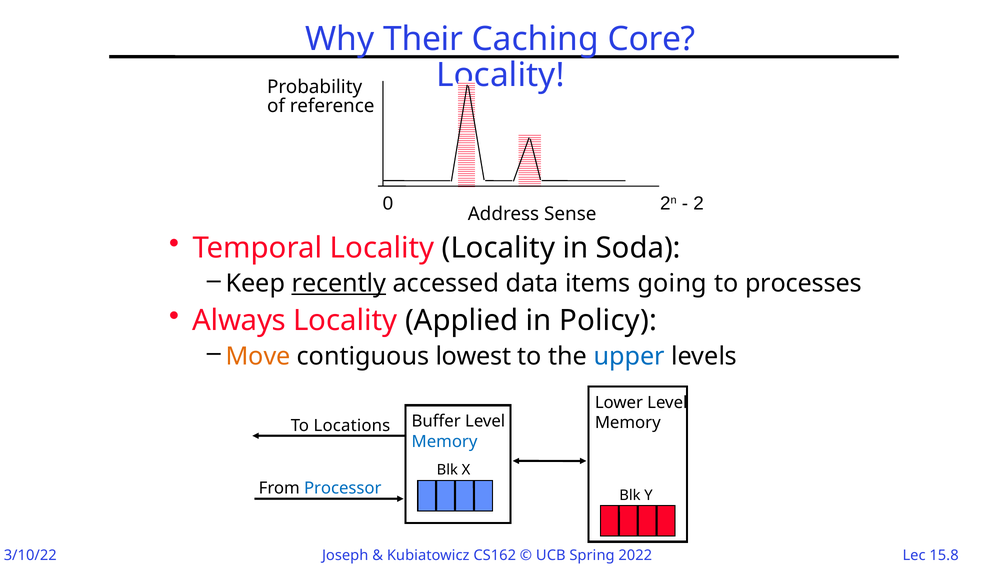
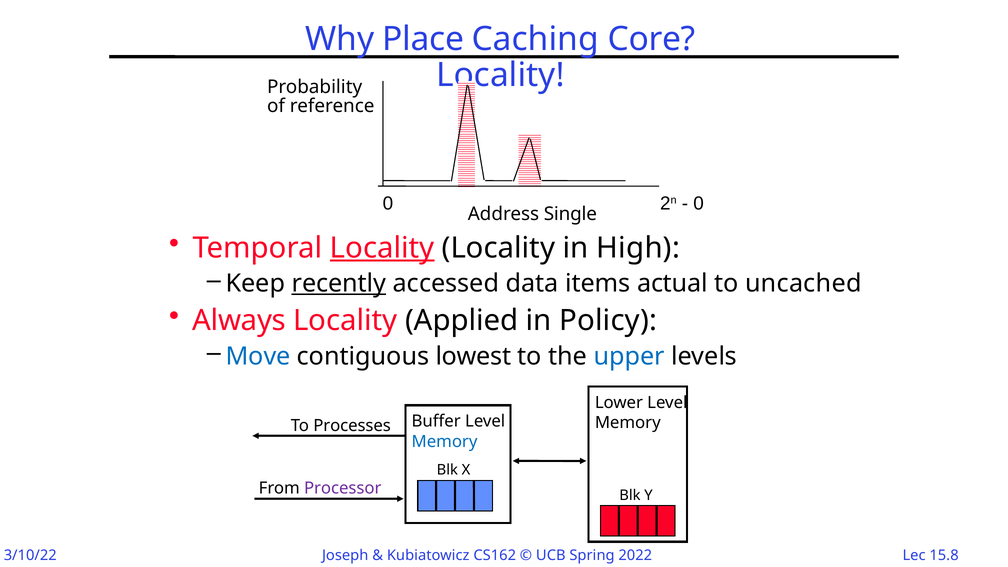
Their: Their -> Place
2 at (699, 203): 2 -> 0
Sense: Sense -> Single
Locality at (382, 248) underline: none -> present
Soda: Soda -> High
going: going -> actual
processes: processes -> uncached
Move colour: orange -> blue
Locations: Locations -> Processes
Processor colour: blue -> purple
